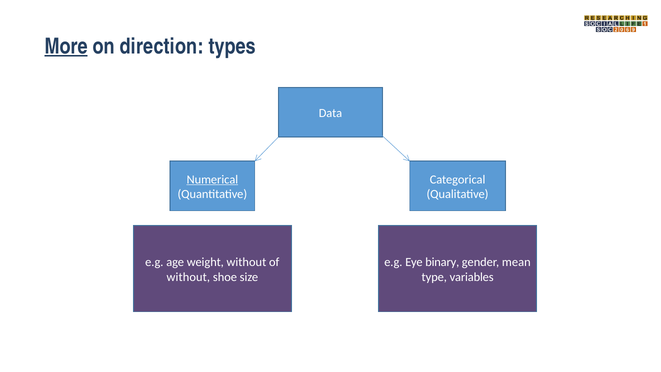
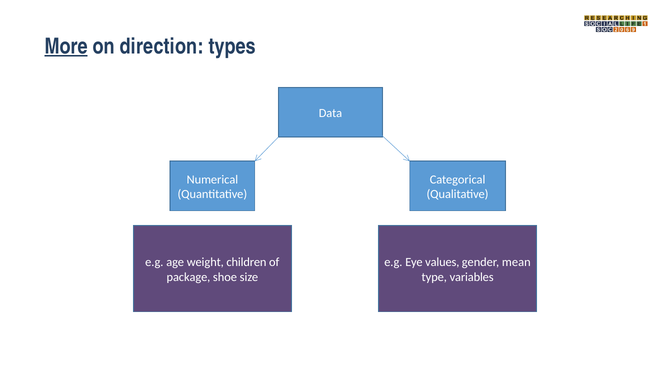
Numerical underline: present -> none
weight without: without -> children
binary: binary -> values
without at (188, 277): without -> package
